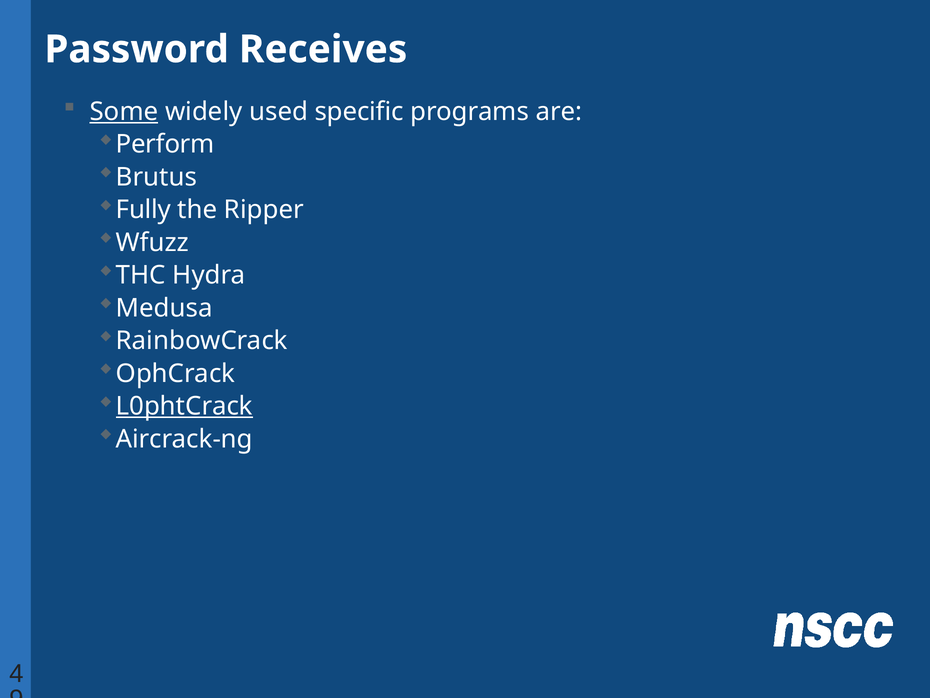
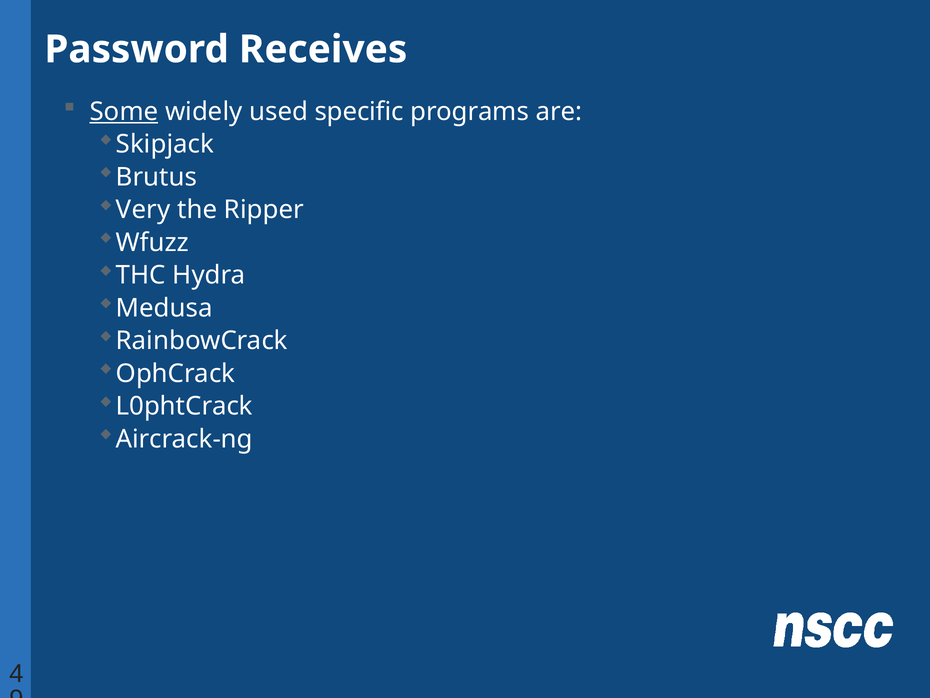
Perform: Perform -> Skipjack
Fully: Fully -> Very
L0phtCrack underline: present -> none
